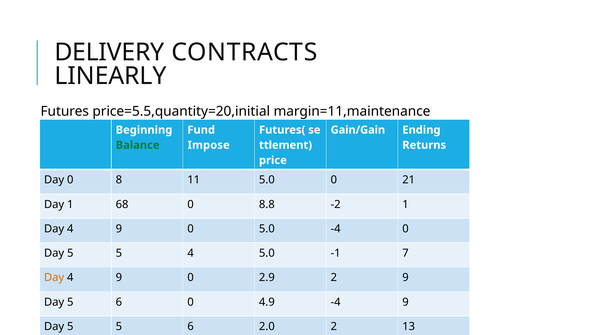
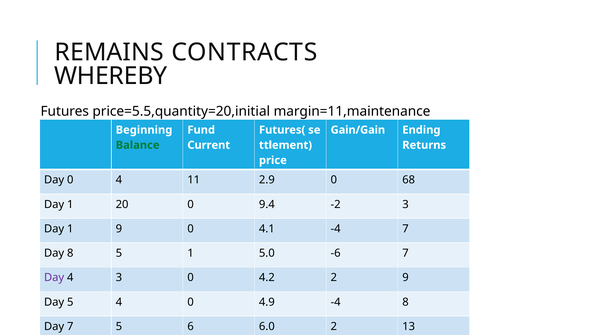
DELIVERY: DELIVERY -> REMAINS
LINEARLY: LINEARLY -> WHEREBY
Impose: Impose -> Current
0 8: 8 -> 4
11 5.0: 5.0 -> 2.9
21: 21 -> 68
68: 68 -> 20
8.8: 8.8 -> 9.4
-2 1: 1 -> 3
4 at (70, 229): 4 -> 1
0 5.0: 5.0 -> 4.1
-4 0: 0 -> 7
5 at (70, 253): 5 -> 8
5 4: 4 -> 1
-1: -1 -> -6
Day at (54, 278) colour: orange -> purple
9 at (119, 278): 9 -> 3
2.9: 2.9 -> 4.2
Day 5 6: 6 -> 4
-4 9: 9 -> 8
5 at (70, 327): 5 -> 7
2.0: 2.0 -> 6.0
